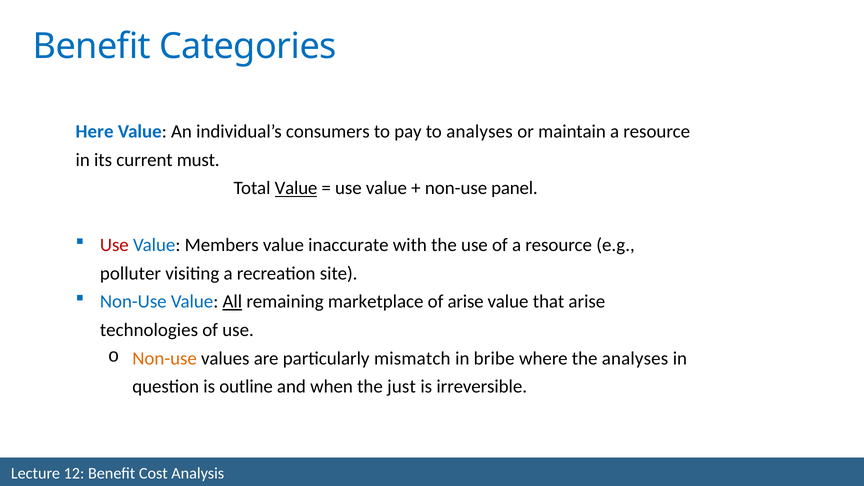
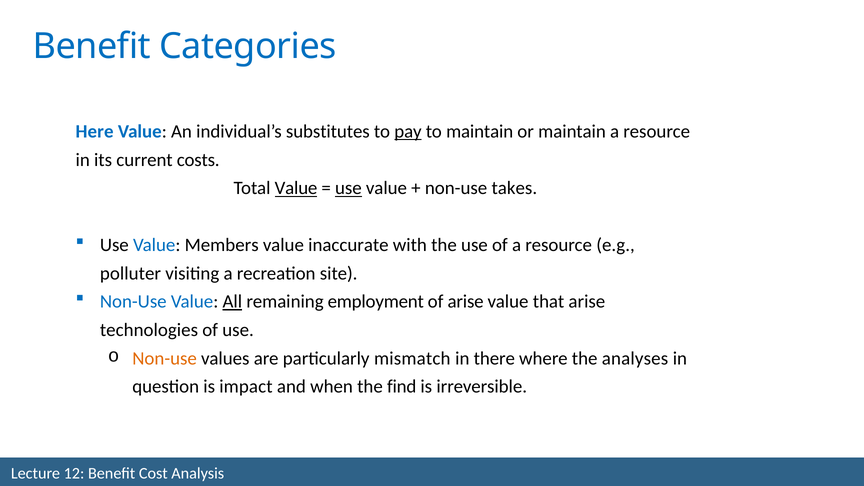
consumers: consumers -> substitutes
pay underline: none -> present
to analyses: analyses -> maintain
must: must -> costs
use at (348, 188) underline: none -> present
panel: panel -> takes
Use at (114, 245) colour: red -> black
marketplace: marketplace -> employment
bribe: bribe -> there
outline: outline -> impact
just: just -> find
